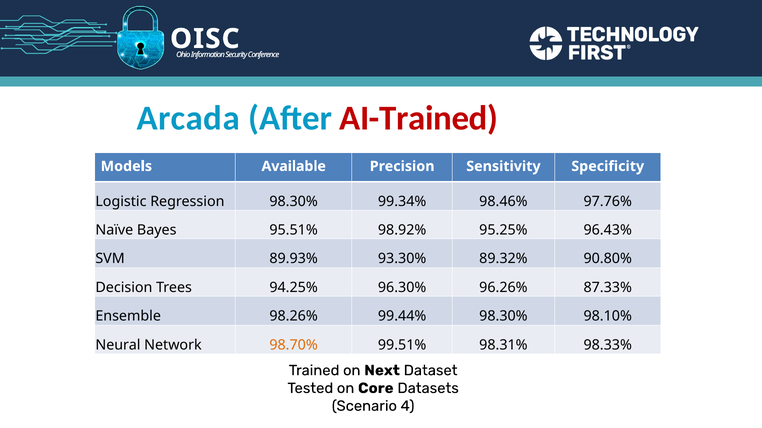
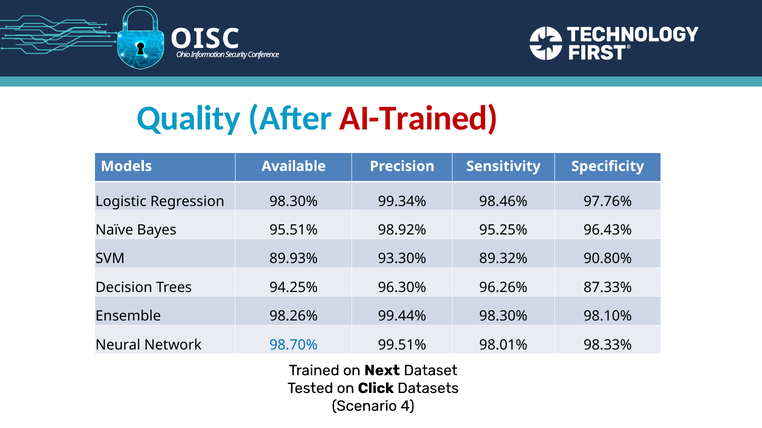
Arcada: Arcada -> Quality
98.70% colour: orange -> blue
98.31%: 98.31% -> 98.01%
Core: Core -> Click
